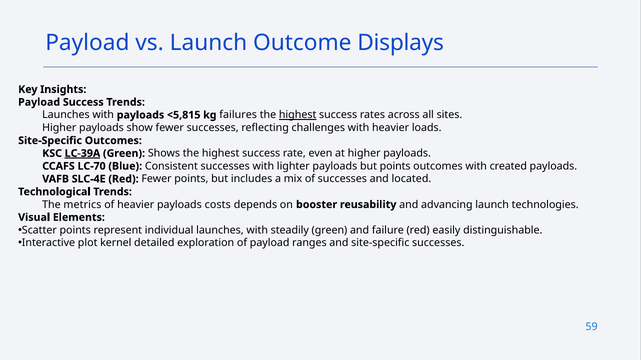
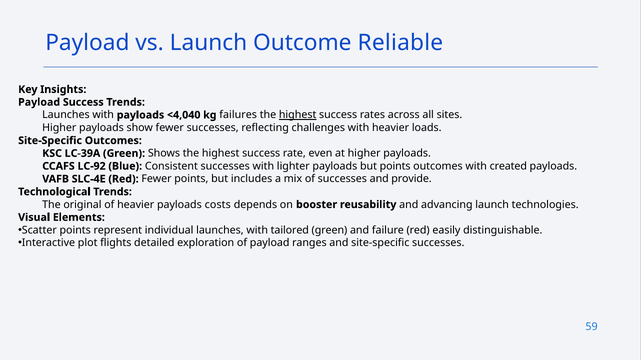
Displays: Displays -> Reliable
<5,815: <5,815 -> <4,040
LC-39A underline: present -> none
LC-70: LC-70 -> LC-92
located: located -> provide
metrics: metrics -> original
steadily: steadily -> tailored
kernel: kernel -> flights
